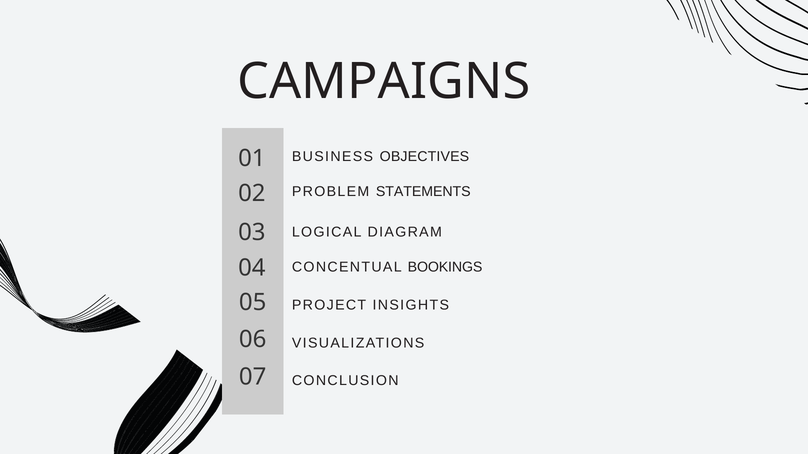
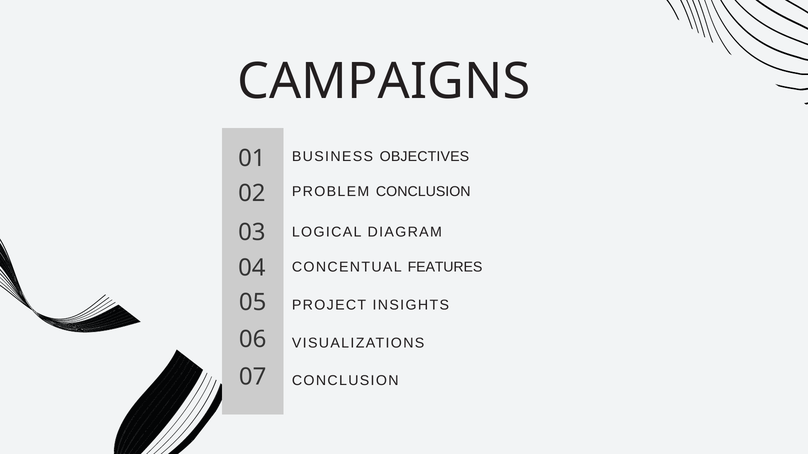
PROBLEM STATEMENTS: STATEMENTS -> CONCLUSION
BOOKINGS: BOOKINGS -> FEATURES
